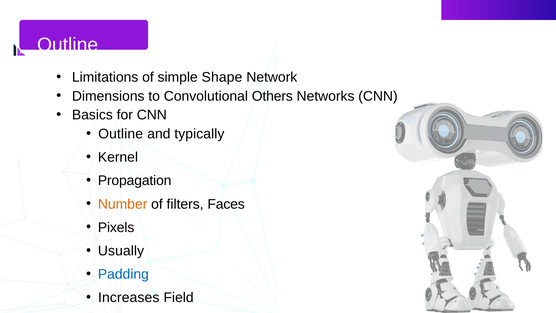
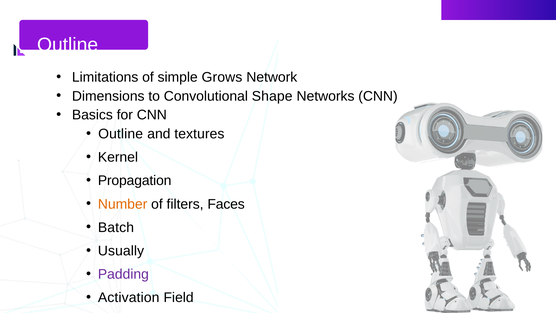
Shape: Shape -> Grows
Others: Others -> Shape
typically: typically -> textures
Pixels: Pixels -> Batch
Padding colour: blue -> purple
Increases: Increases -> Activation
